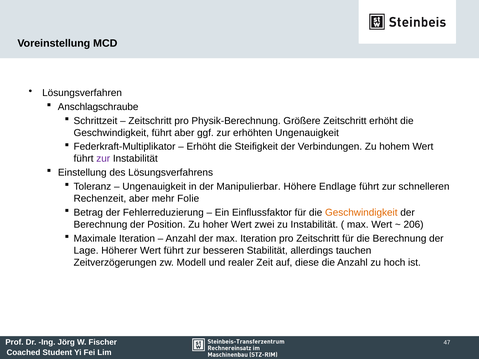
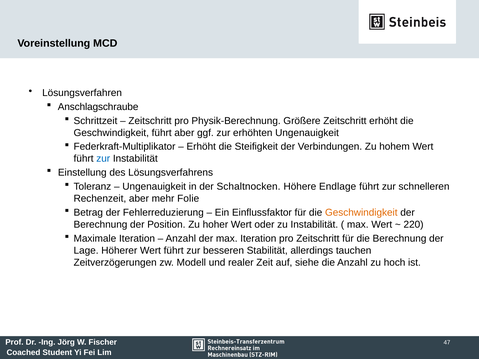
zur at (103, 159) colour: purple -> blue
Manipulierbar: Manipulierbar -> Schaltnocken
zwei: zwei -> oder
206: 206 -> 220
diese: diese -> siehe
